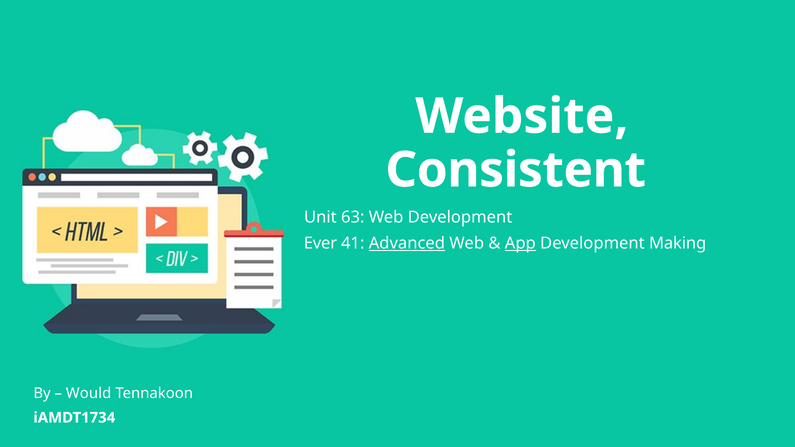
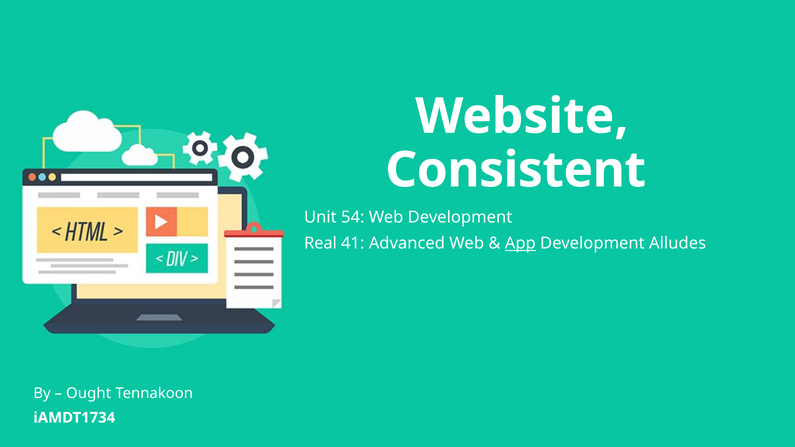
63: 63 -> 54
Ever: Ever -> Real
Advanced underline: present -> none
Making: Making -> Alludes
Would: Would -> Ought
